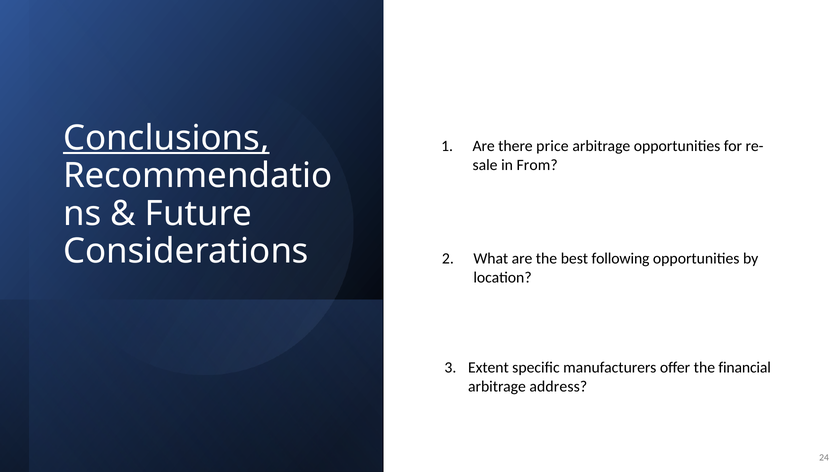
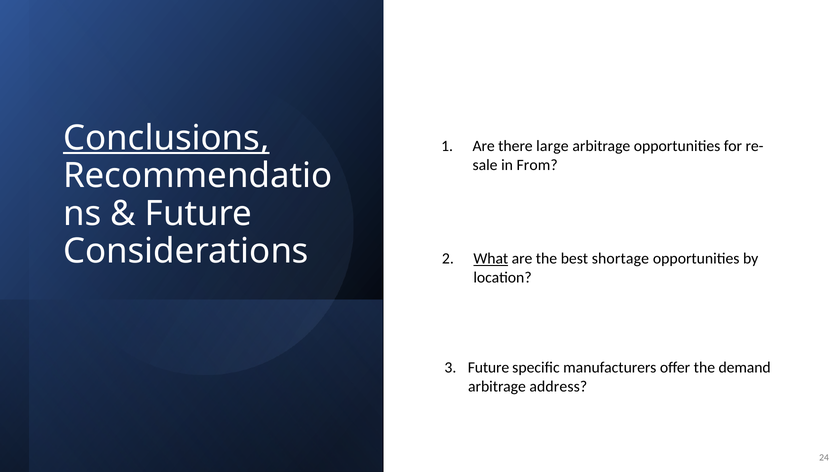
price: price -> large
What underline: none -> present
following: following -> shortage
Extent at (488, 367): Extent -> Future
financial: financial -> demand
